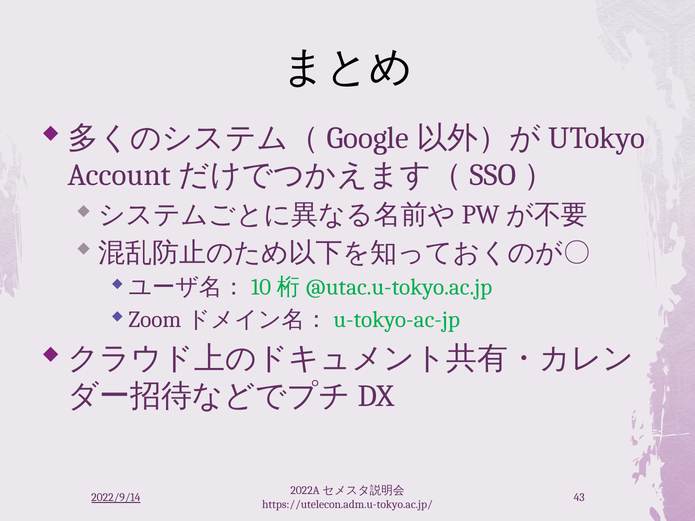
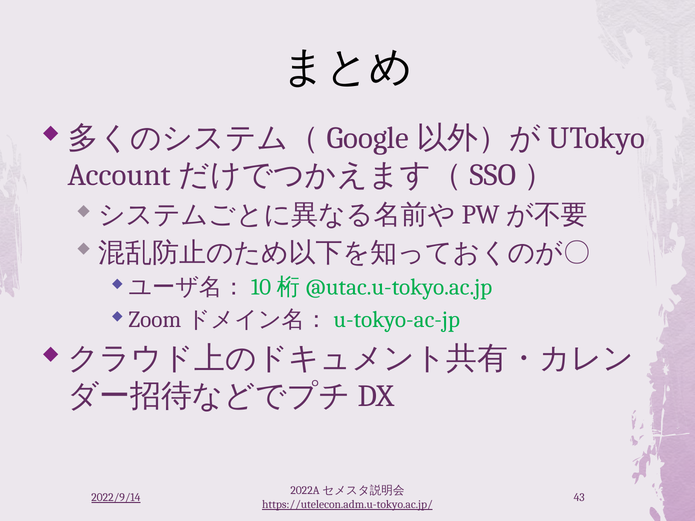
https://utelecon.adm.u-tokyo.ac.jp/ underline: none -> present
